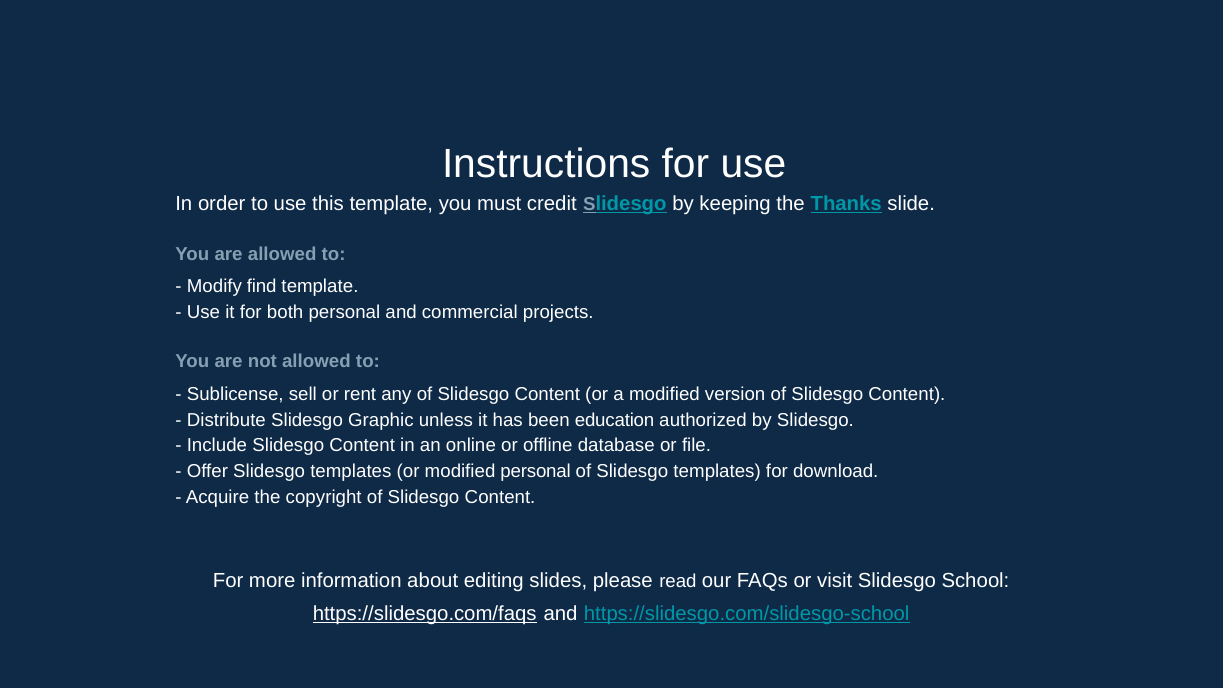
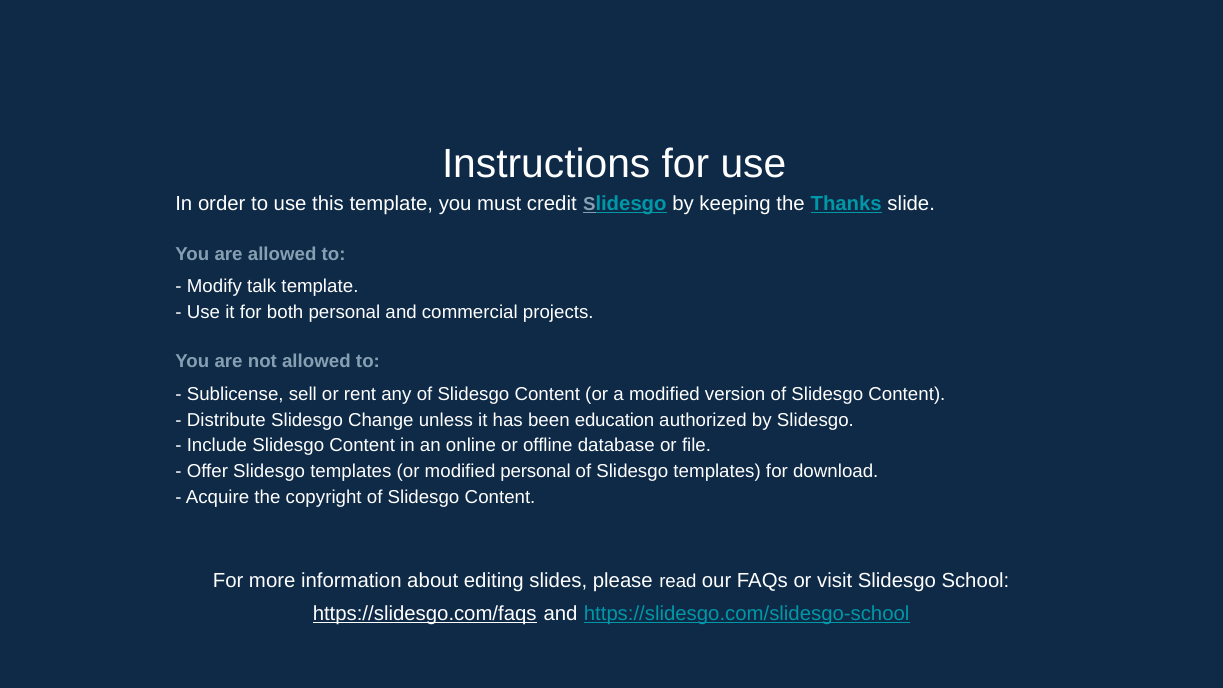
find: find -> talk
Graphic: Graphic -> Change
